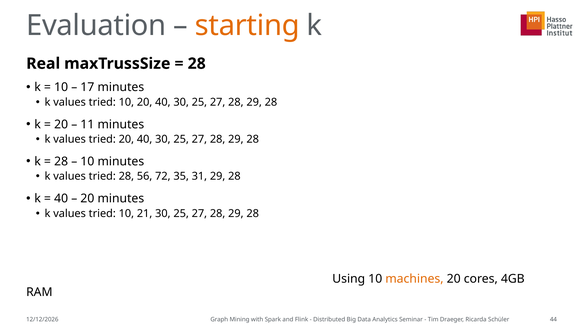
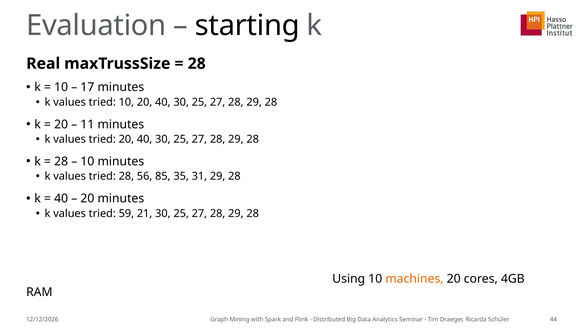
starting colour: orange -> black
72: 72 -> 85
10 at (126, 213): 10 -> 59
